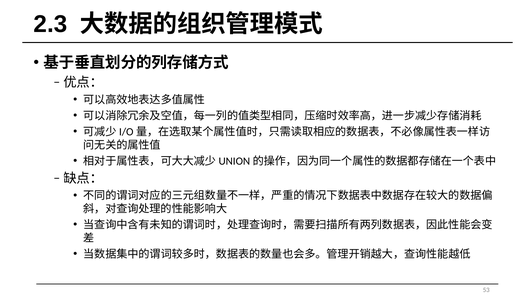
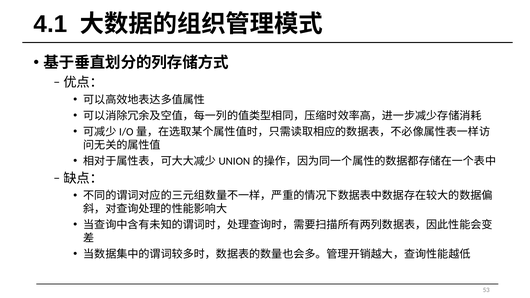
2.3: 2.3 -> 4.1
